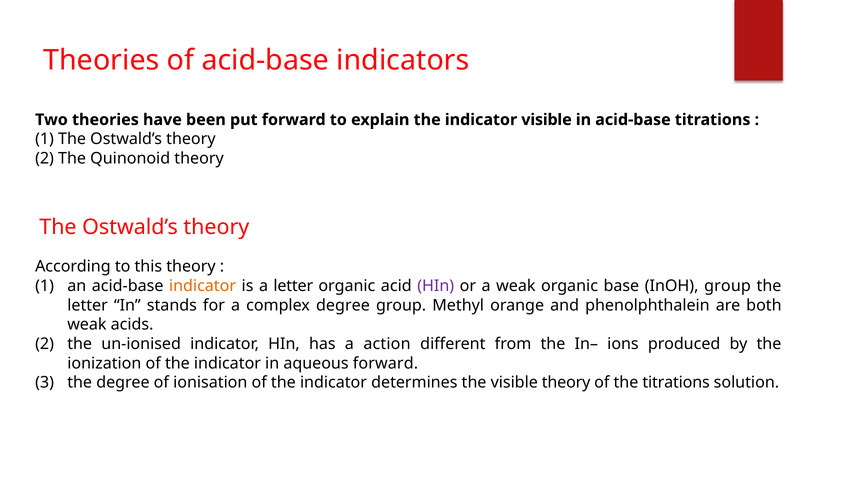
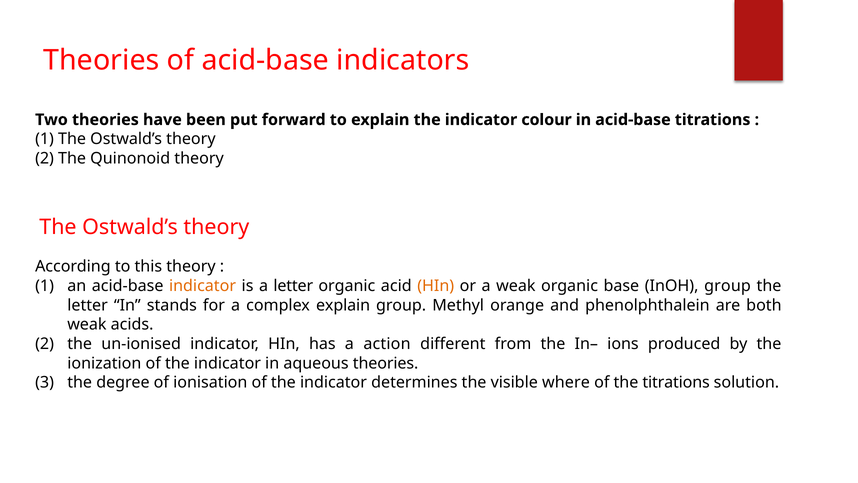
indicator visible: visible -> colour
HIn at (436, 286) colour: purple -> orange
complex degree: degree -> explain
aqueous forward: forward -> theories
visible theory: theory -> where
